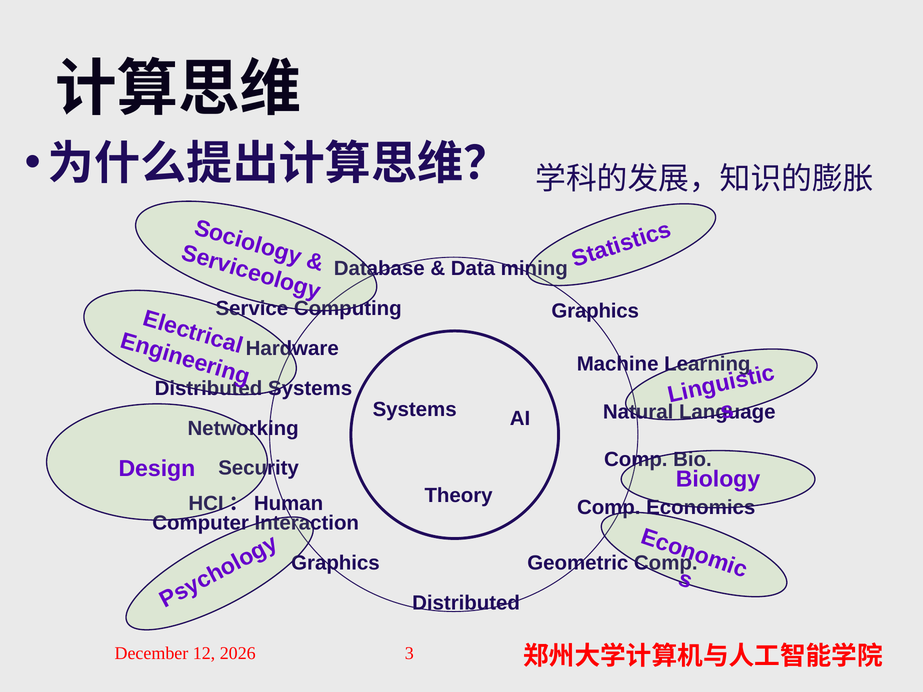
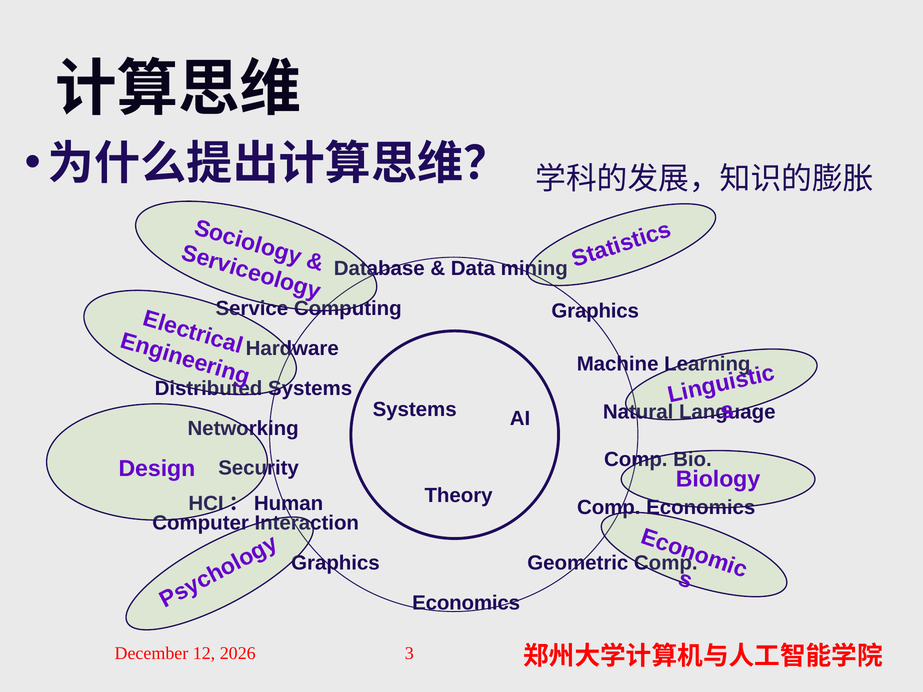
Distributed at (466, 603): Distributed -> Economics
